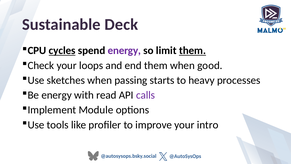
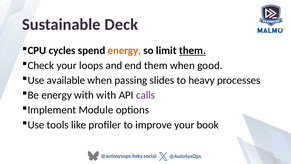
cycles underline: present -> none
energy at (124, 50) colour: purple -> orange
sketches: sketches -> available
starts: starts -> slides
with read: read -> with
intro: intro -> book
